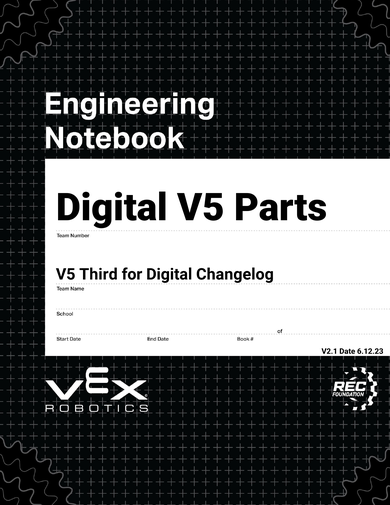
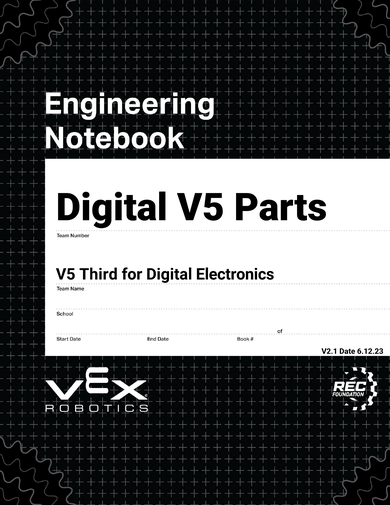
Changelog: Changelog -> Electronics
